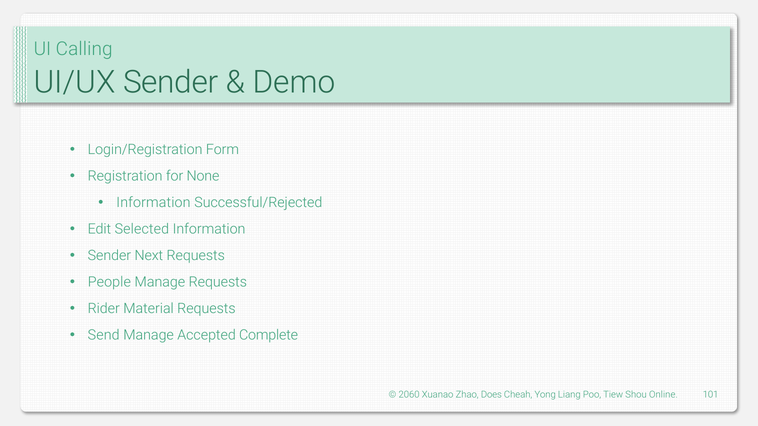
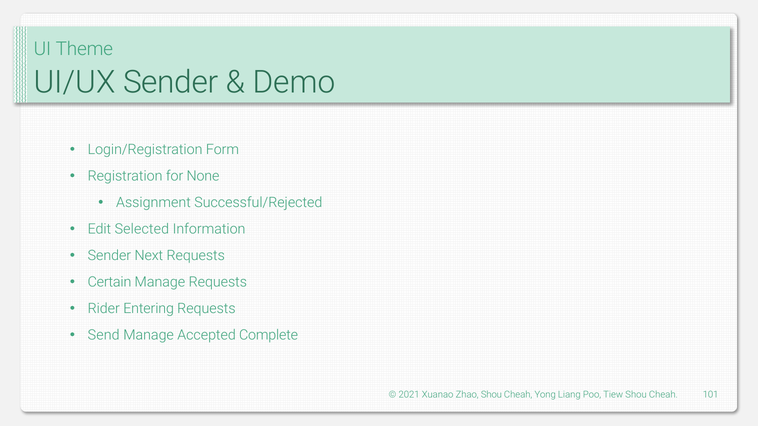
Calling: Calling -> Theme
Information at (153, 203): Information -> Assignment
People: People -> Certain
Material: Material -> Entering
2060: 2060 -> 2021
Zhao Does: Does -> Shou
Tiew Shou Online: Online -> Cheah
